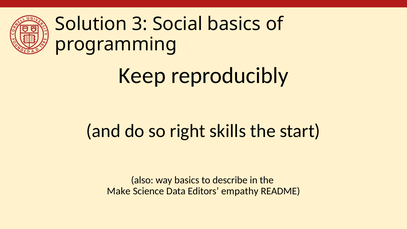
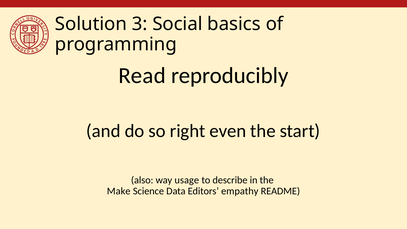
Keep: Keep -> Read
skills: skills -> even
way basics: basics -> usage
